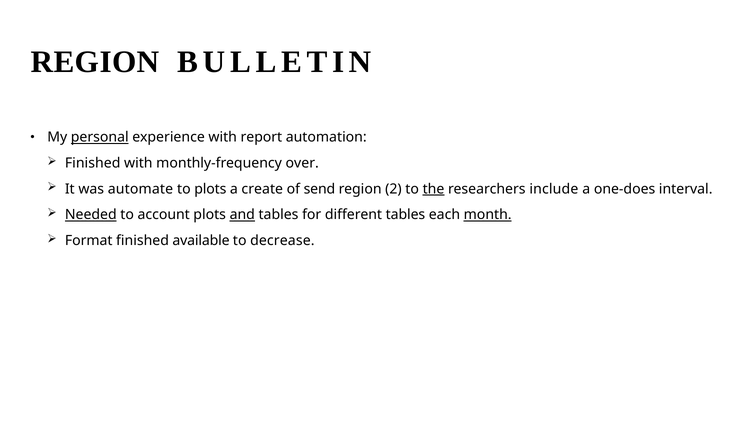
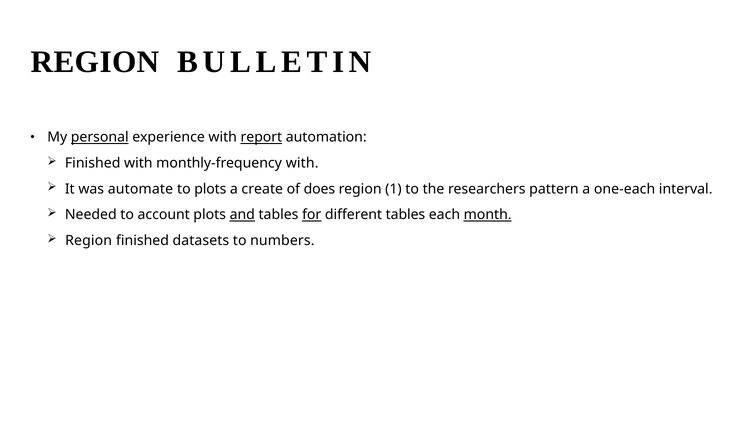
report underline: none -> present
monthly-frequency over: over -> with
send: send -> does
2: 2 -> 1
the underline: present -> none
include: include -> pattern
one-does: one-does -> one-each
Needed underline: present -> none
for underline: none -> present
Format at (89, 241): Format -> Region
available: available -> datasets
decrease: decrease -> numbers
